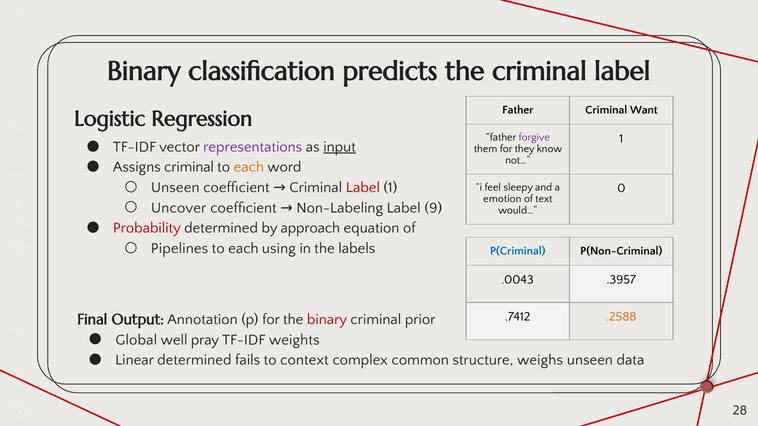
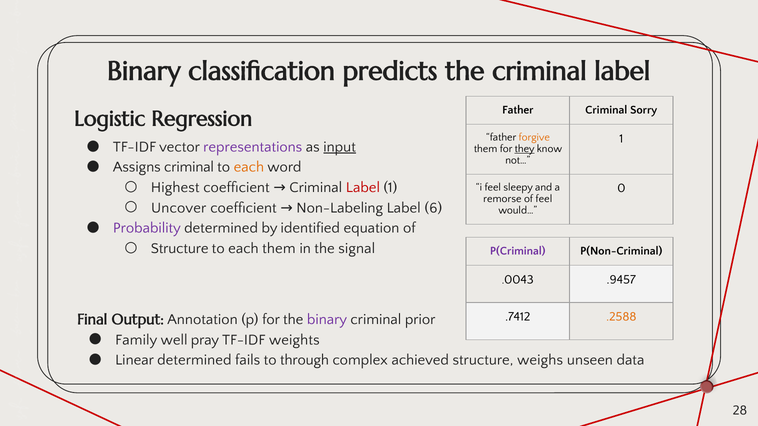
Want: Want -> Sorry
forgive colour: purple -> orange
they underline: none -> present
Unseen at (175, 188): Unseen -> Highest
emotion: emotion -> remorse
of text: text -> feel
9: 9 -> 6
Probability colour: red -> purple
approach: approach -> identified
Pipelines at (180, 249): Pipelines -> Structure
each using: using -> them
labels: labels -> signal
P(Criminal colour: blue -> purple
.3957: .3957 -> .9457
binary at (327, 320) colour: red -> purple
Global: Global -> Family
context: context -> through
common: common -> achieved
